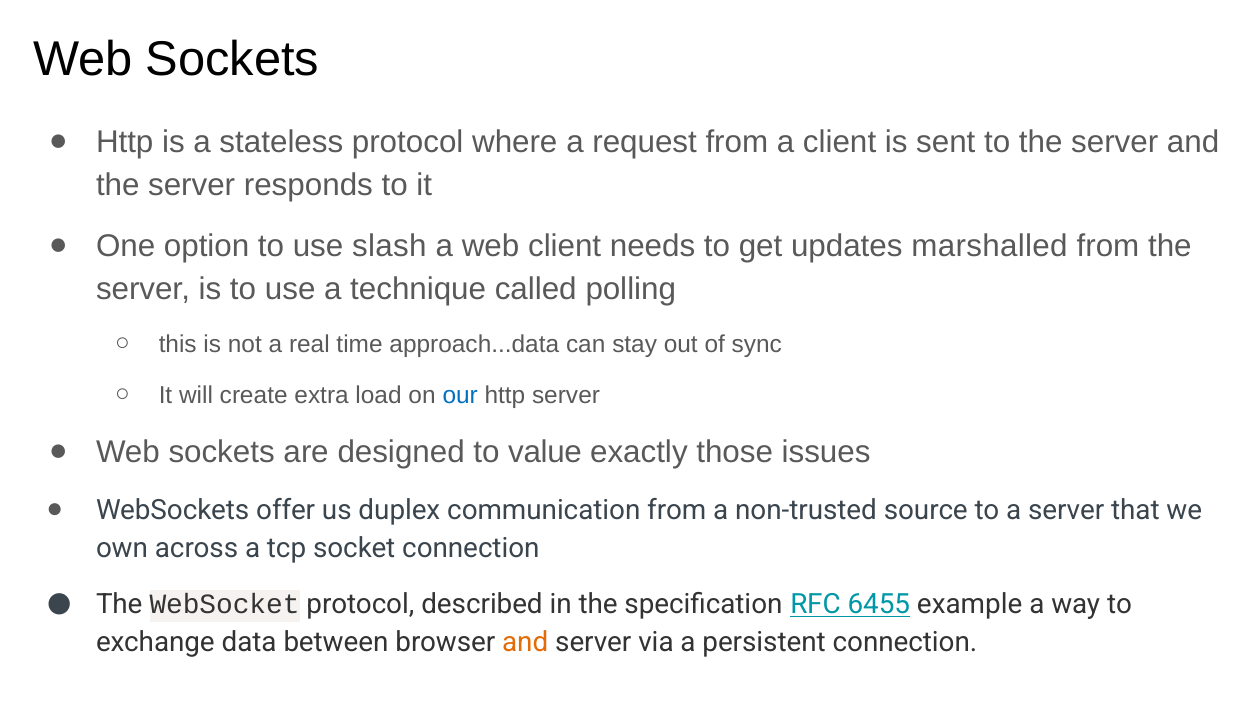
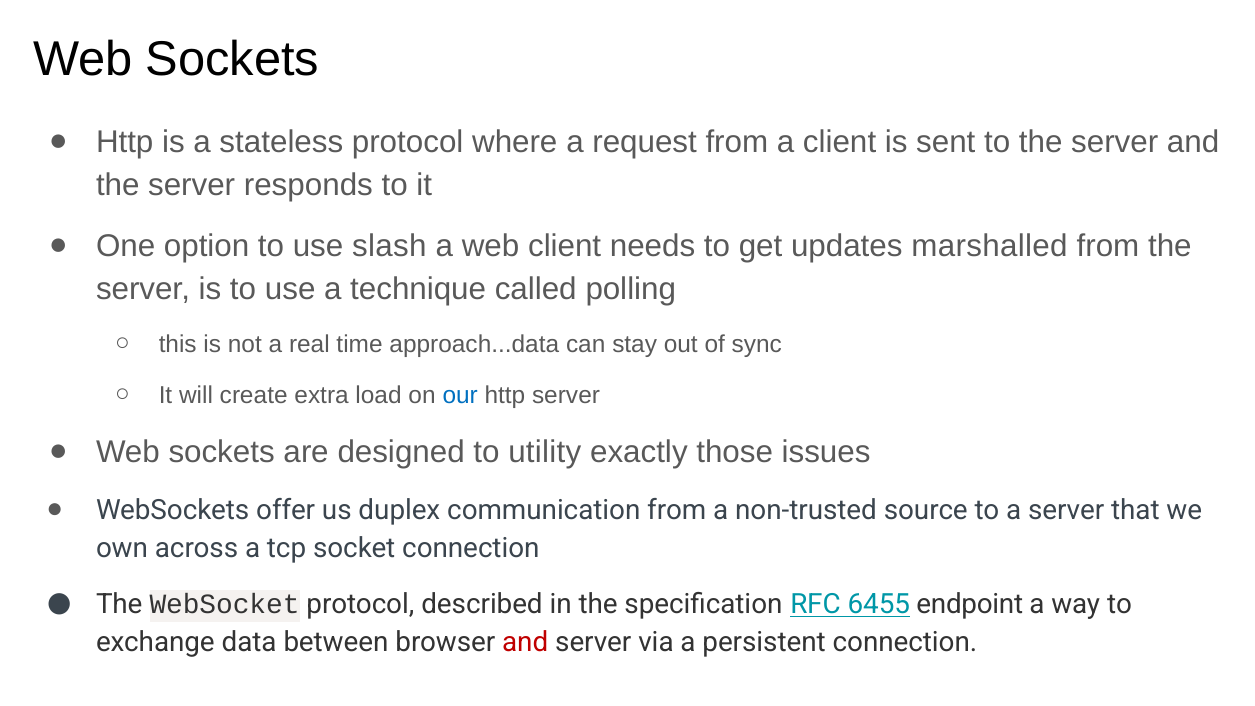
value: value -> utility
example: example -> endpoint
and at (525, 643) colour: orange -> red
